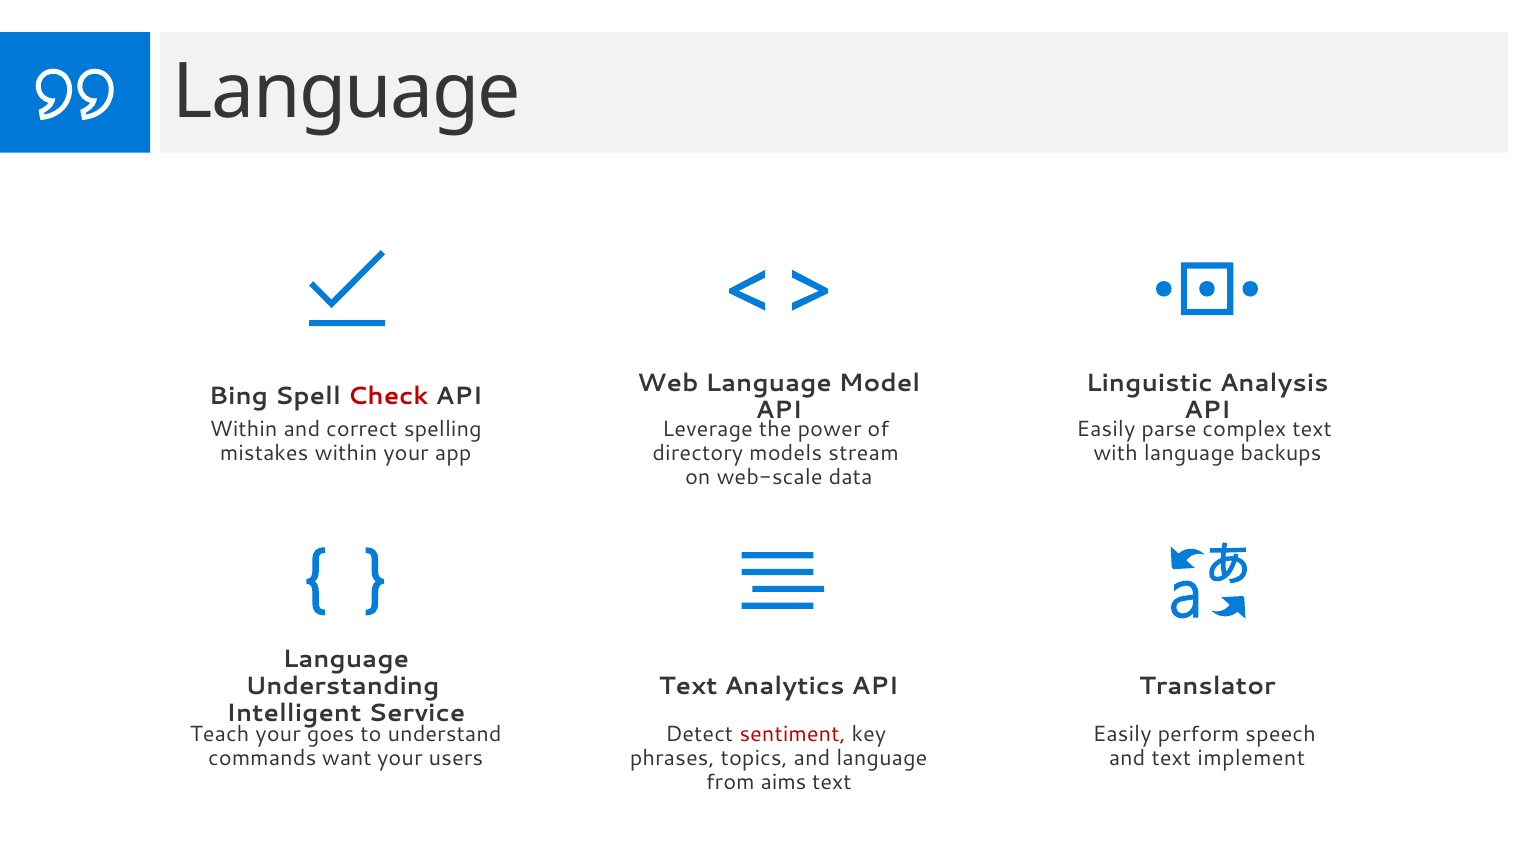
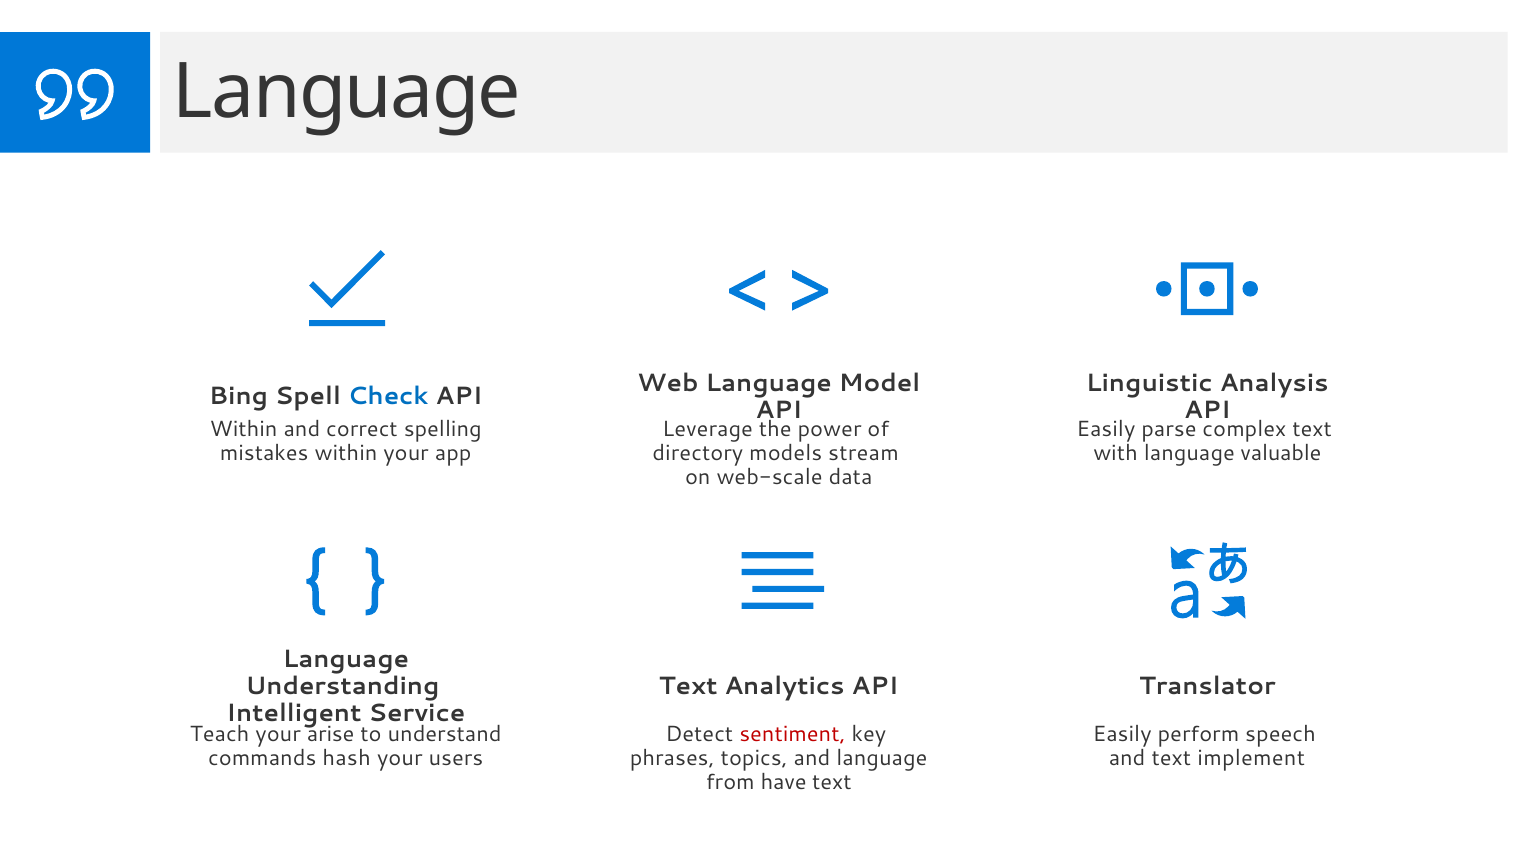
Check colour: red -> blue
backups: backups -> valuable
goes: goes -> arise
want: want -> hash
aims: aims -> have
